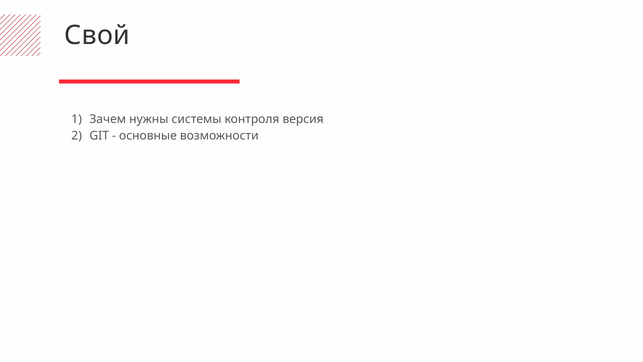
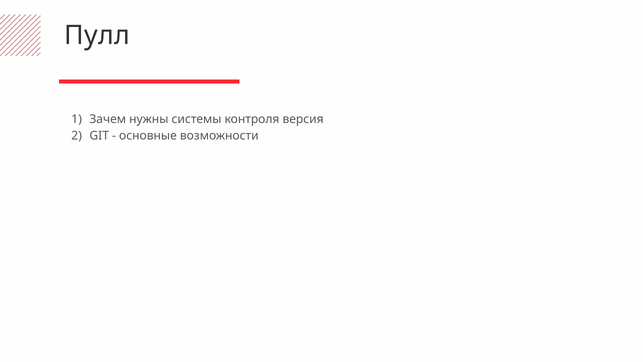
Свой: Свой -> Пулл
